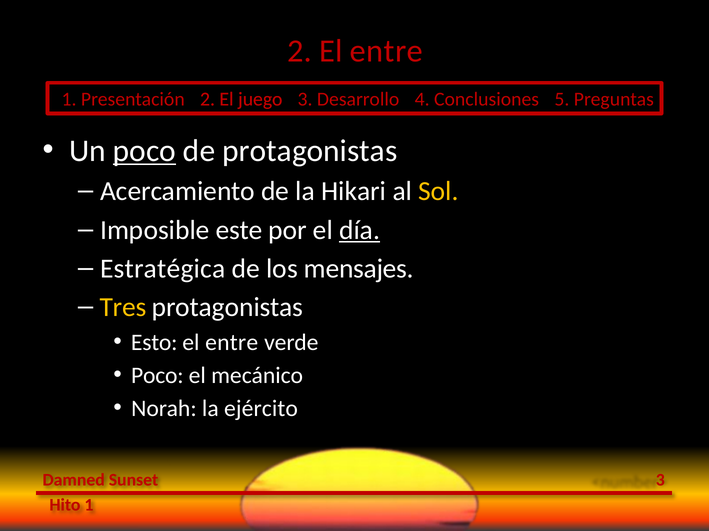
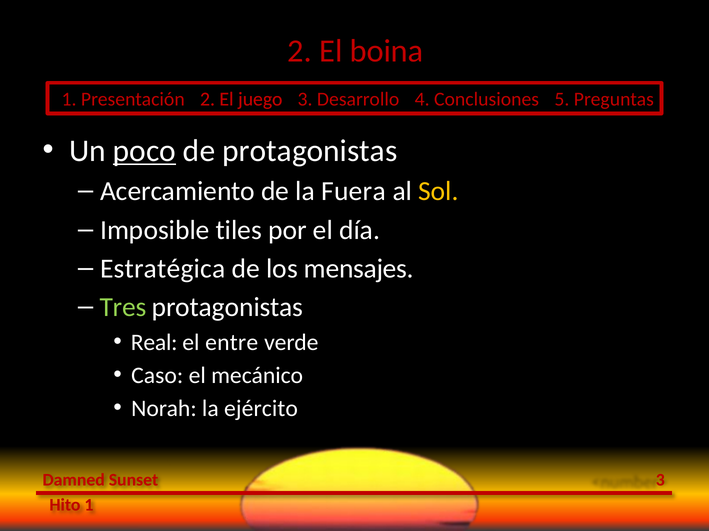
2 El entre: entre -> boina
Hikari: Hikari -> Fuera
este: este -> tiles
día underline: present -> none
Tres colour: yellow -> light green
Esto: Esto -> Real
Poco at (157, 376): Poco -> Caso
